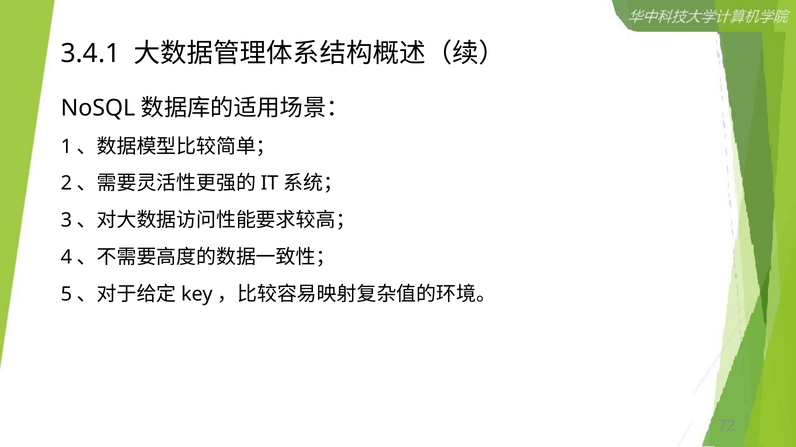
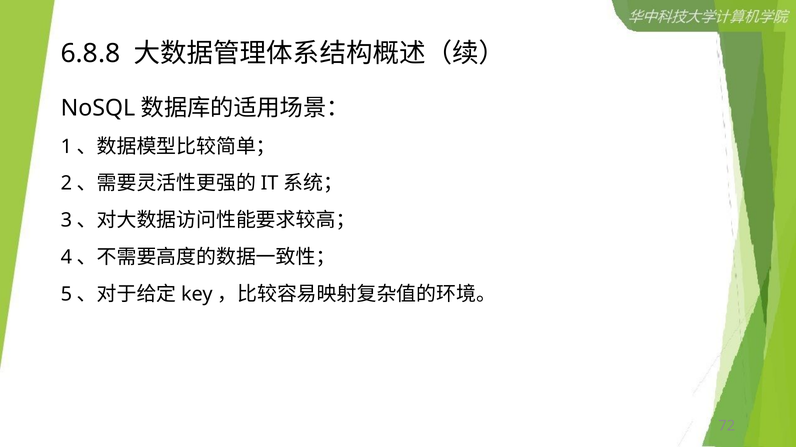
3.4.1: 3.4.1 -> 6.8.8
